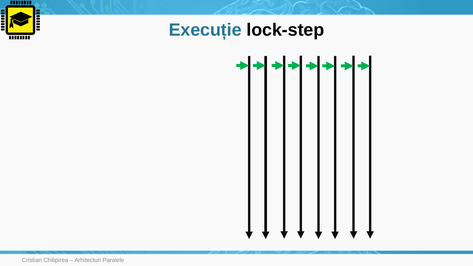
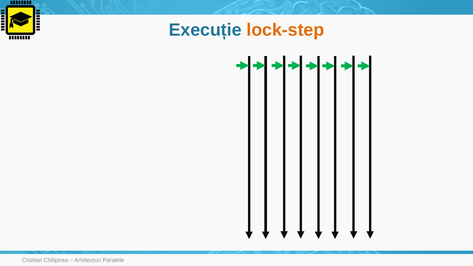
lock-step colour: black -> orange
